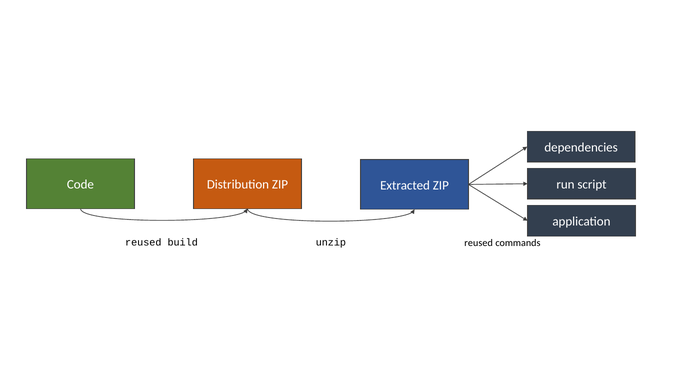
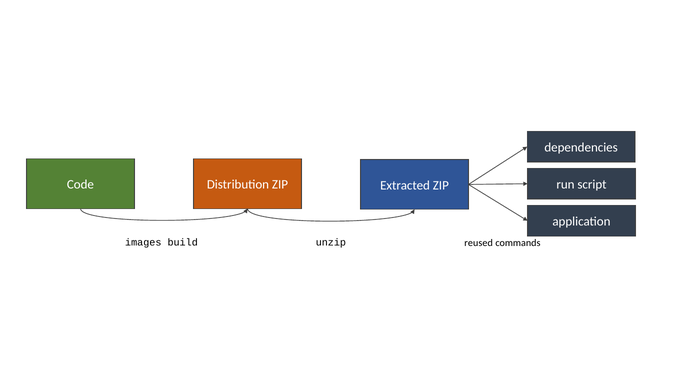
reused at (143, 243): reused -> images
